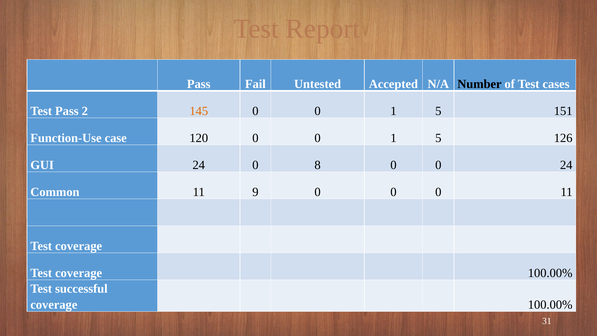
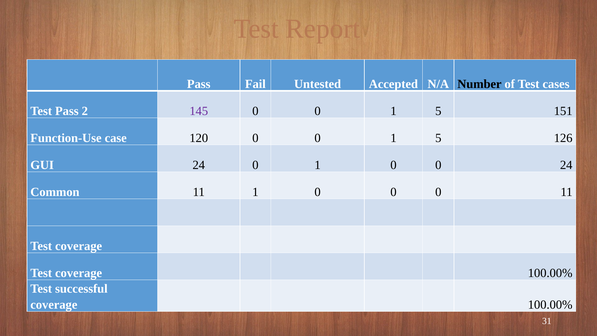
145 colour: orange -> purple
24 0 8: 8 -> 1
11 9: 9 -> 1
